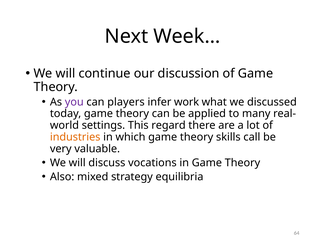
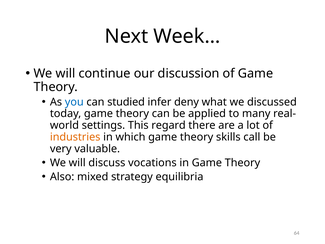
you colour: purple -> blue
players: players -> studied
work: work -> deny
